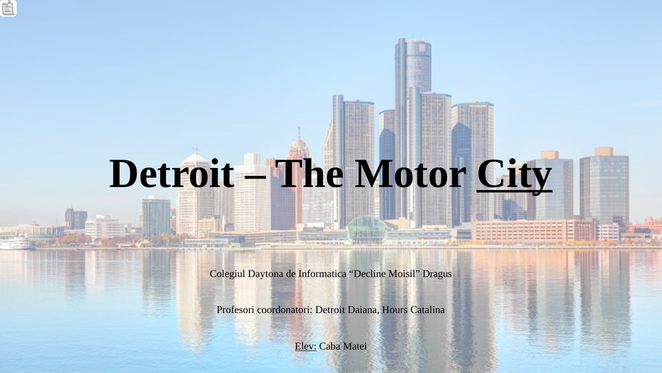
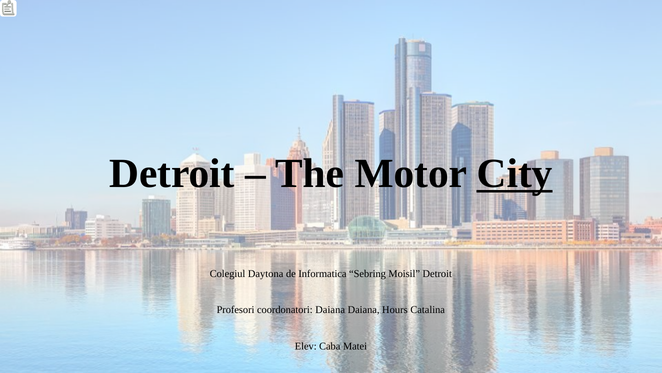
Decline: Decline -> Sebring
Moisil Dragus: Dragus -> Detroit
coordonatori Detroit: Detroit -> Daiana
Elev underline: present -> none
